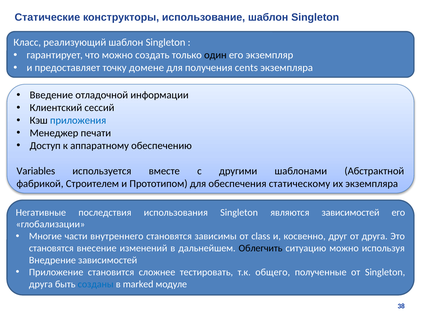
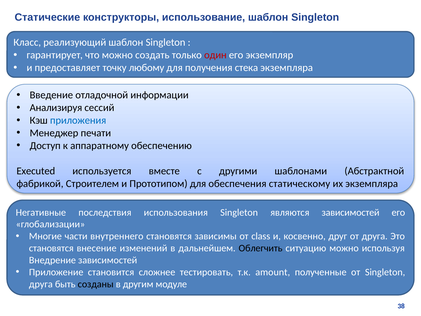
один colour: black -> red
домене: домене -> любому
cents: cents -> стека
Клиентский: Клиентский -> Анализируя
Variables: Variables -> Executed
общего: общего -> amount
созданы colour: blue -> black
marked: marked -> другим
